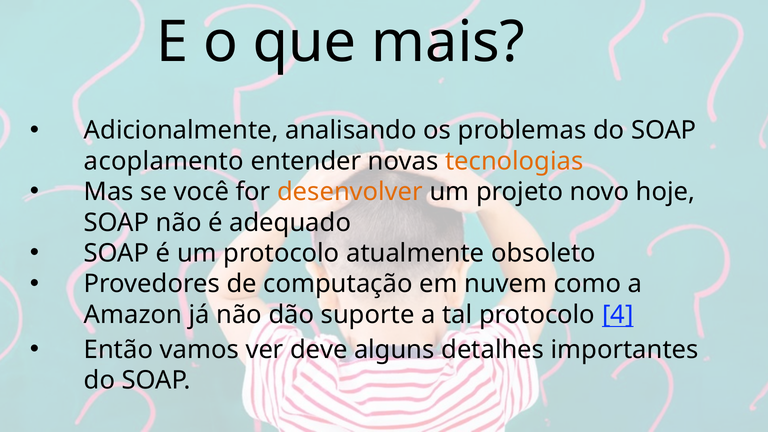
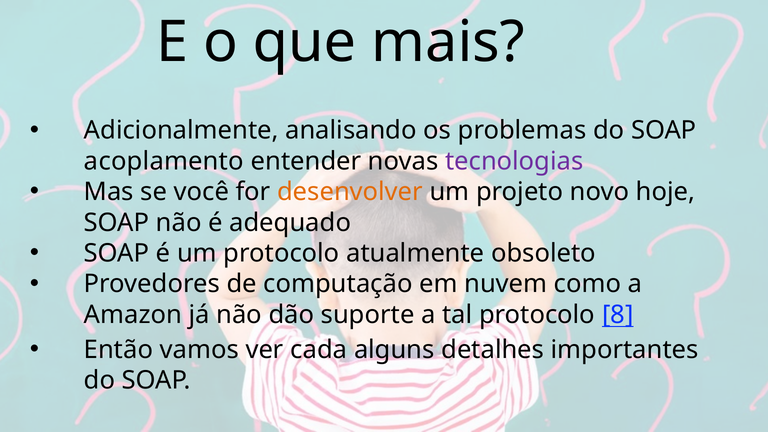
tecnologias colour: orange -> purple
4: 4 -> 8
deve: deve -> cada
